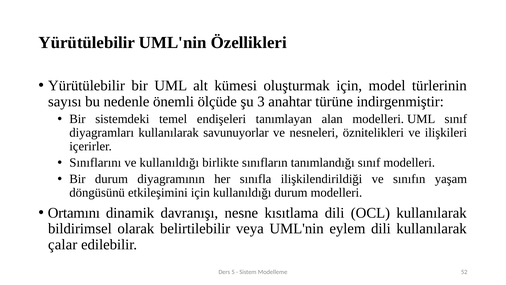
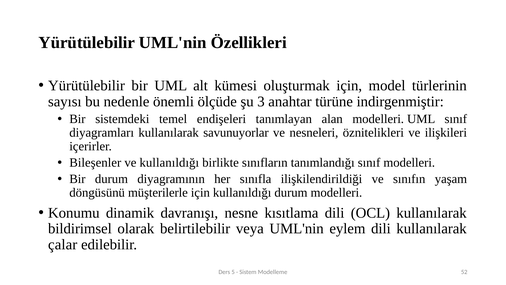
Sınıflarını: Sınıflarını -> Bileşenler
etkileşimini: etkileşimini -> müşterilerle
Ortamını: Ortamını -> Konumu
